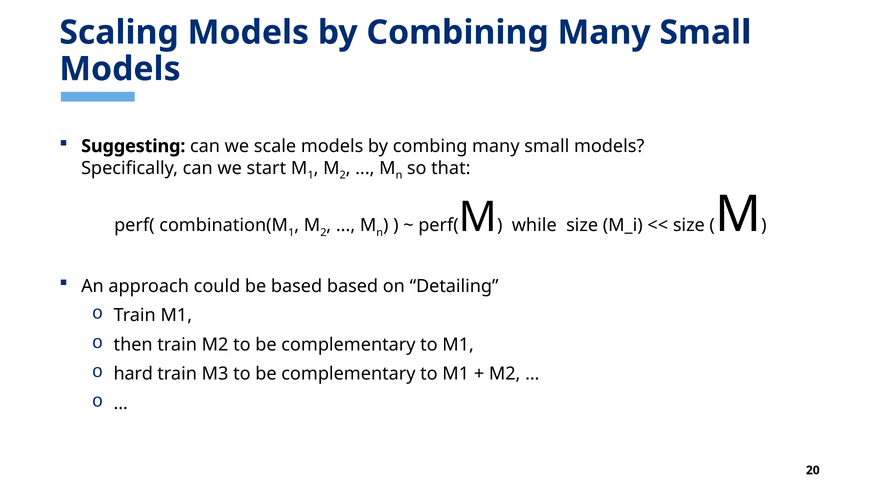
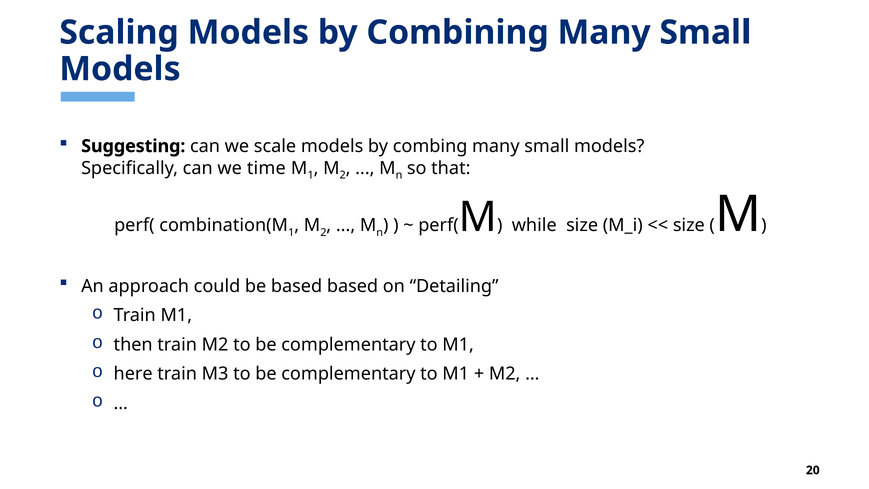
start: start -> time
hard: hard -> here
